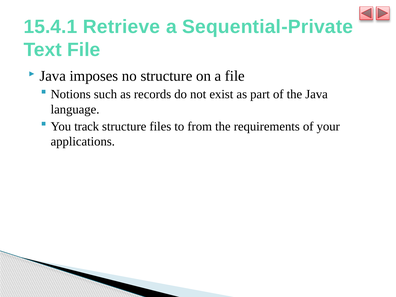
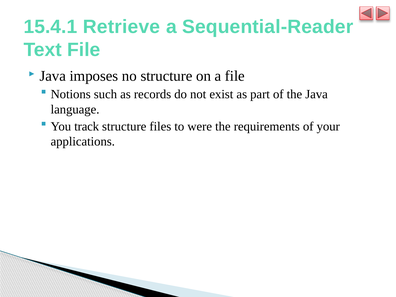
Sequential-Private: Sequential-Private -> Sequential-Reader
from: from -> were
